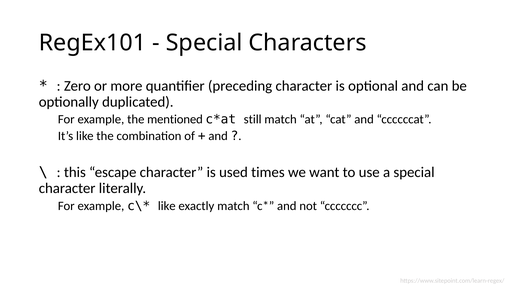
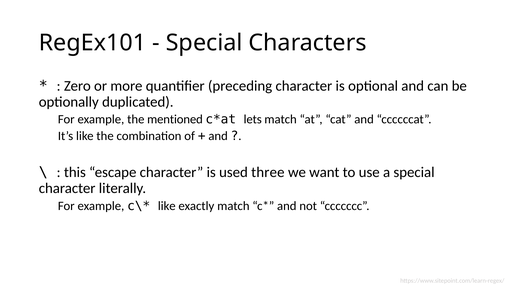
still: still -> lets
times: times -> three
